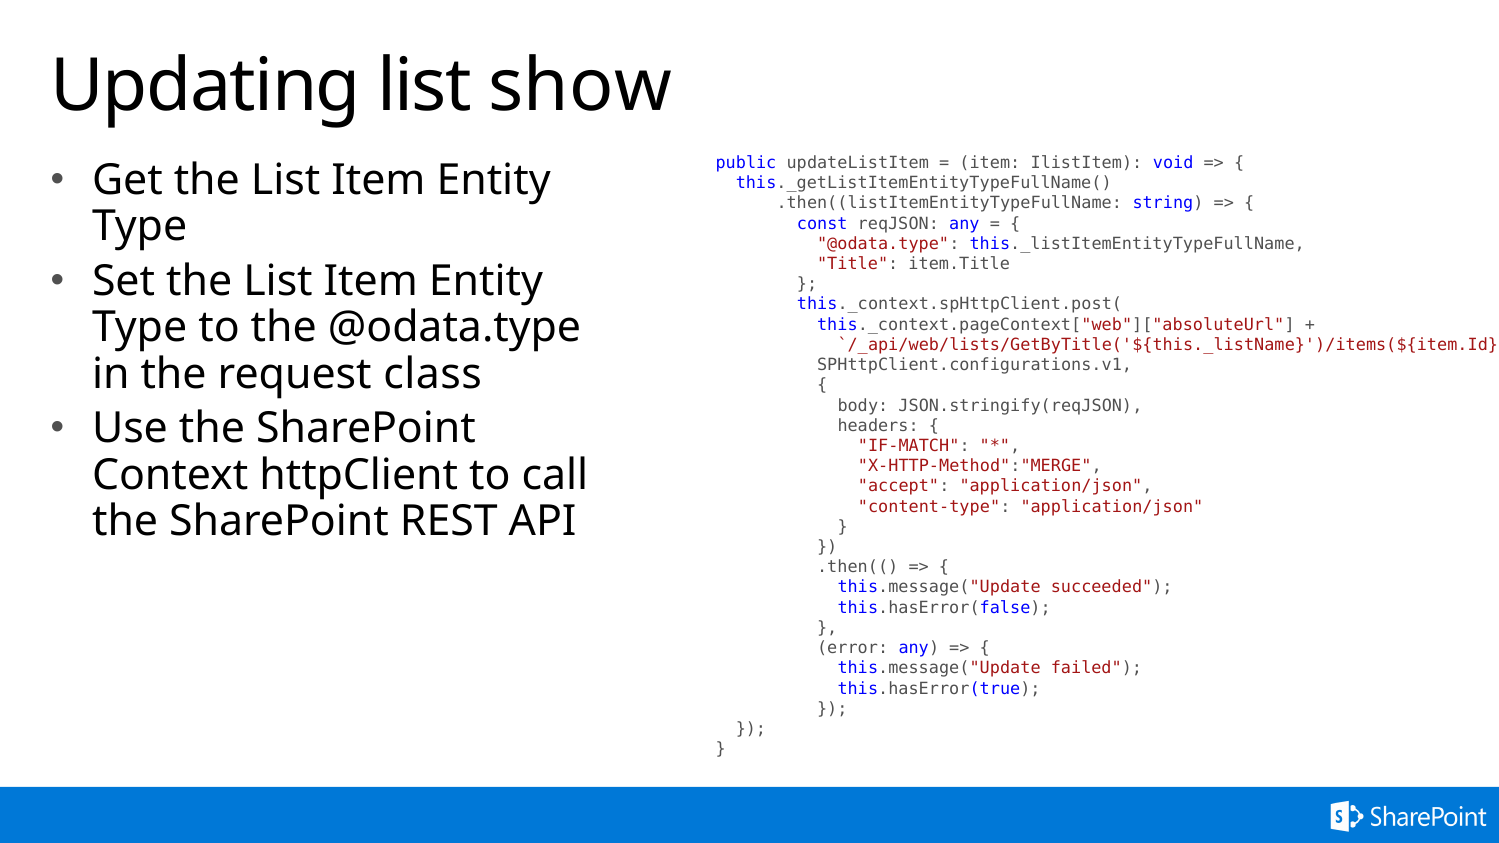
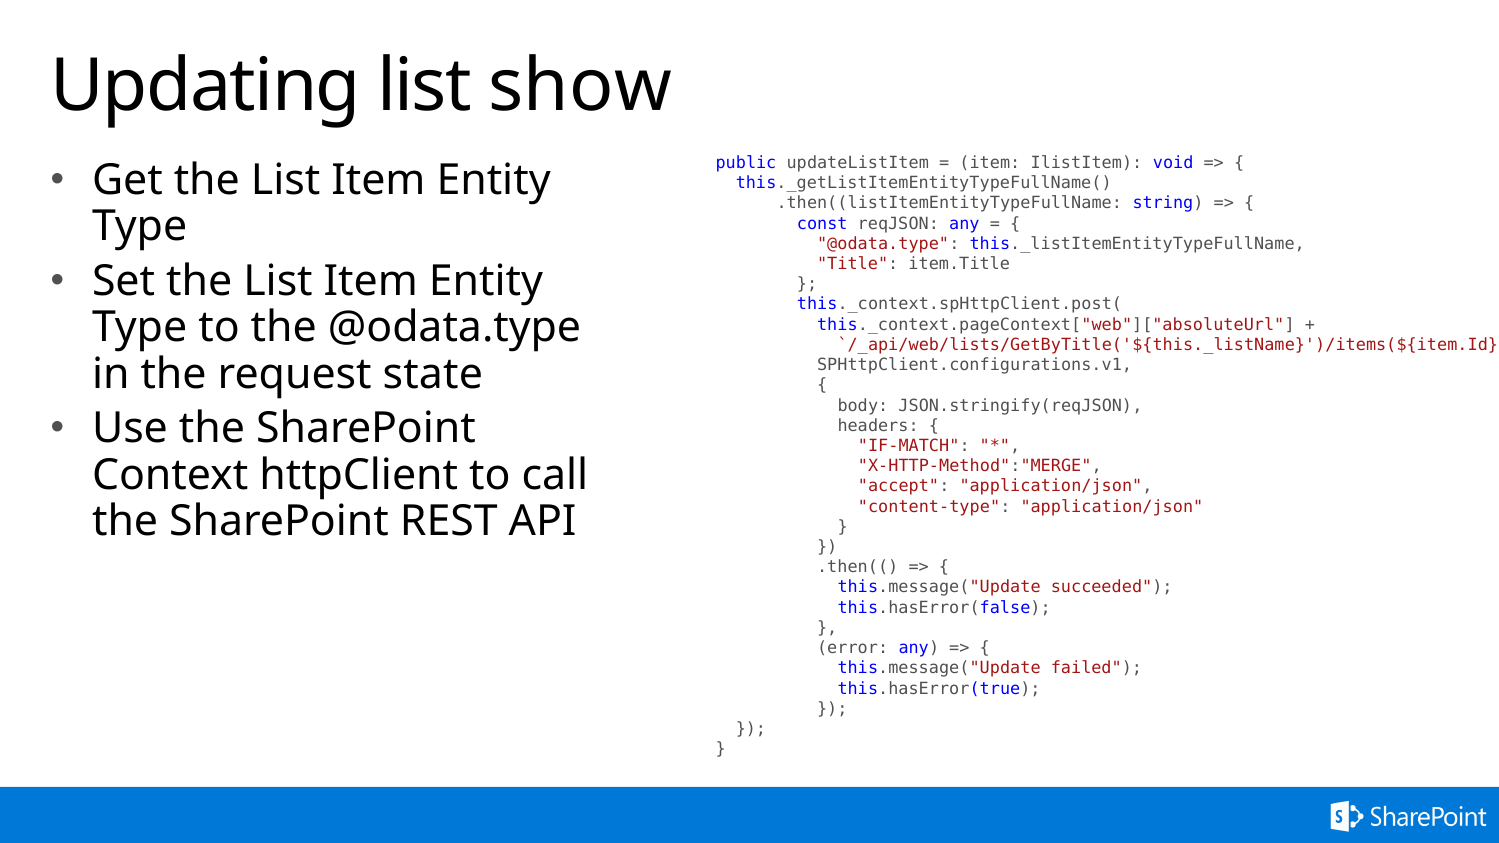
class: class -> state
